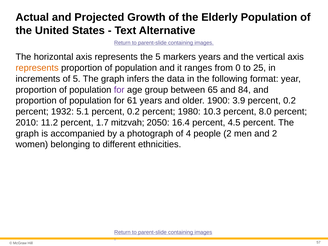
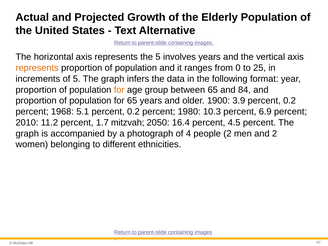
markers: markers -> involves
for at (119, 90) colour: purple -> orange
for 61: 61 -> 65
1932: 1932 -> 1968
8.0: 8.0 -> 6.9
